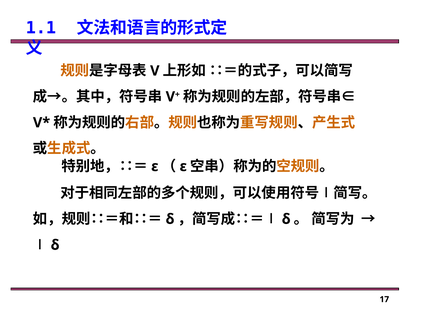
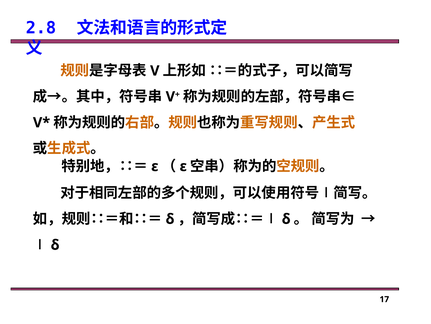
1.1: 1.1 -> 2.8
